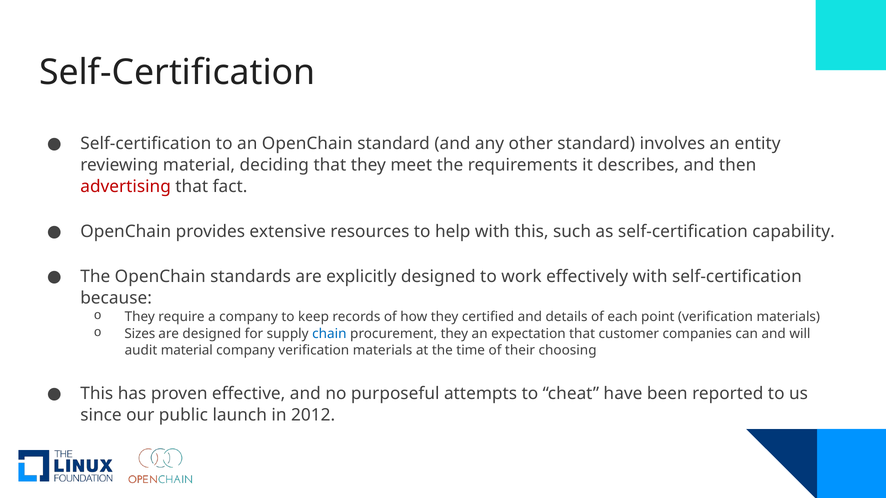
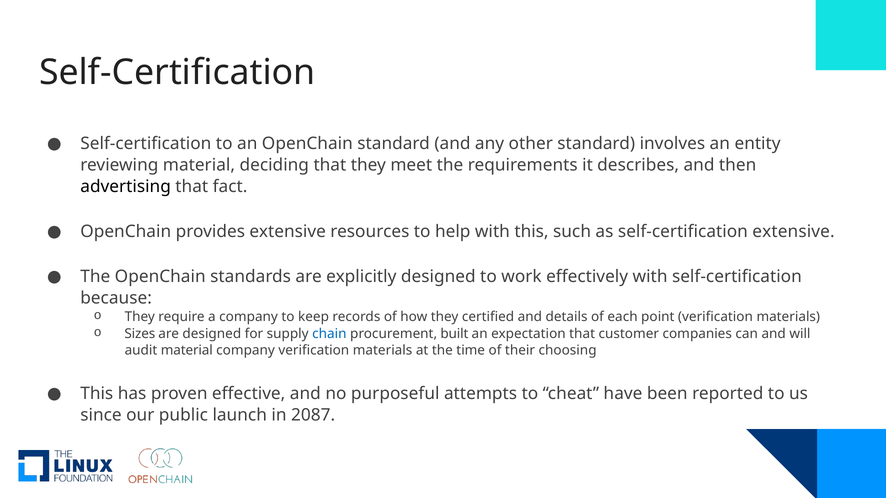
advertising colour: red -> black
self-certification capability: capability -> extensive
procurement they: they -> built
2012: 2012 -> 2087
